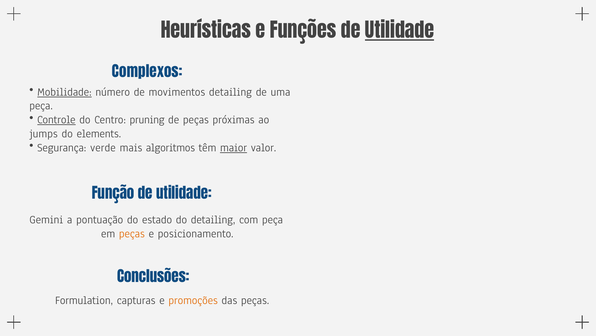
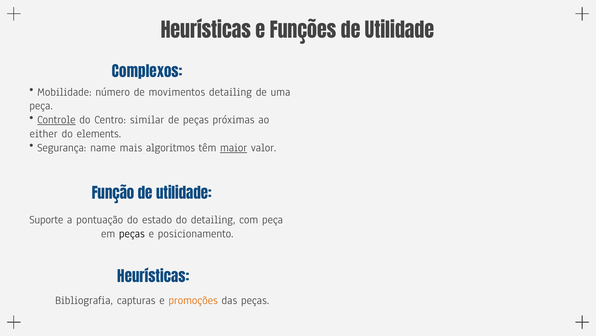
Utilidade at (400, 31) underline: present -> none
Mobilidade underline: present -> none
pruning: pruning -> similar
jumps: jumps -> either
verde: verde -> name
Gemini: Gemini -> Suporte
peças at (132, 233) colour: orange -> black
Conclusões at (153, 277): Conclusões -> Heurísticas
Formulation: Formulation -> Bibliografia
